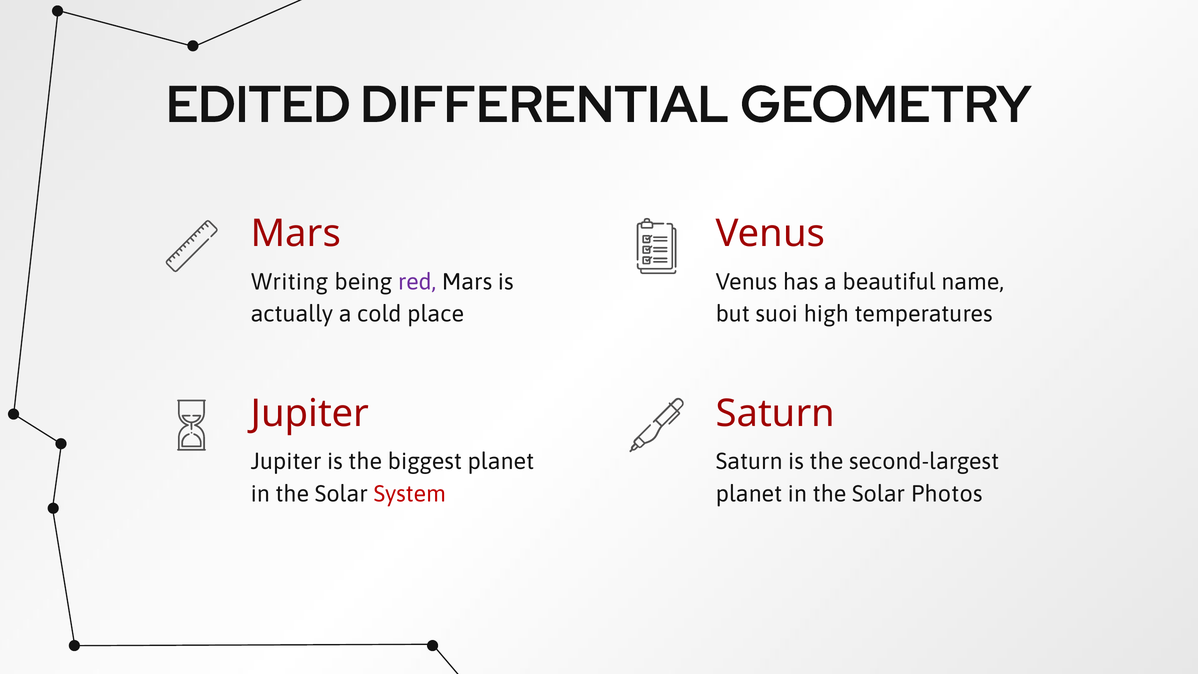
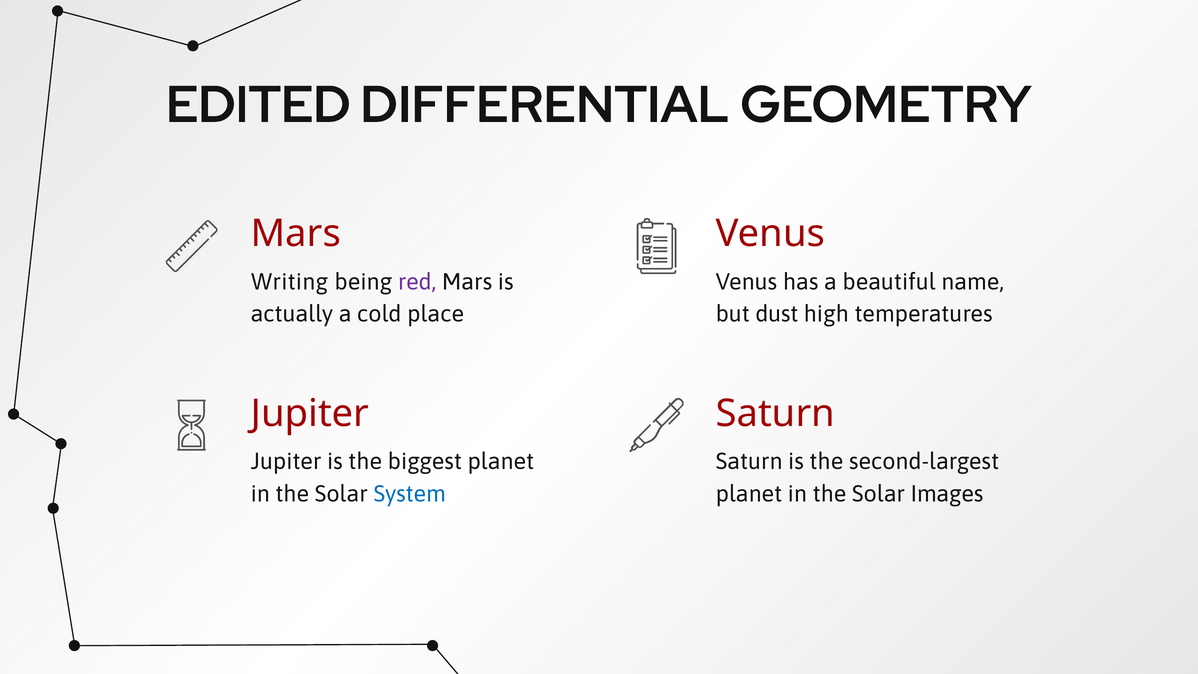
suoi: suoi -> dust
System colour: red -> blue
Photos: Photos -> Images
